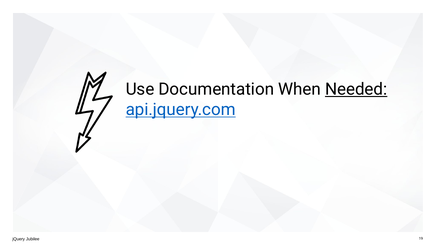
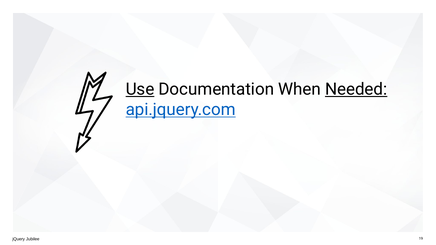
Use underline: none -> present
